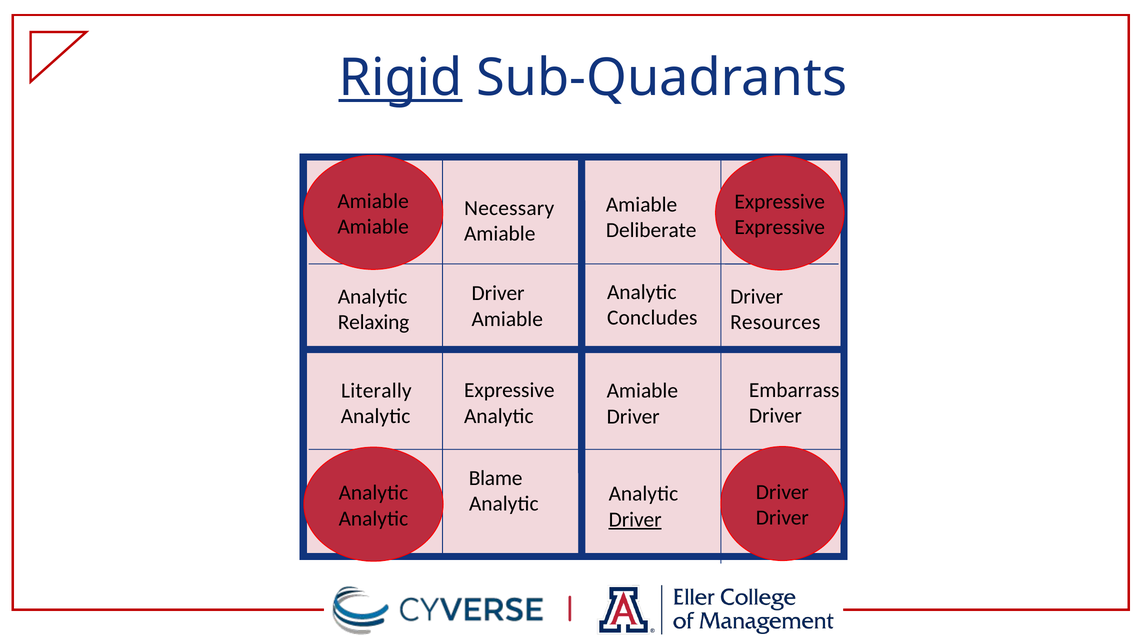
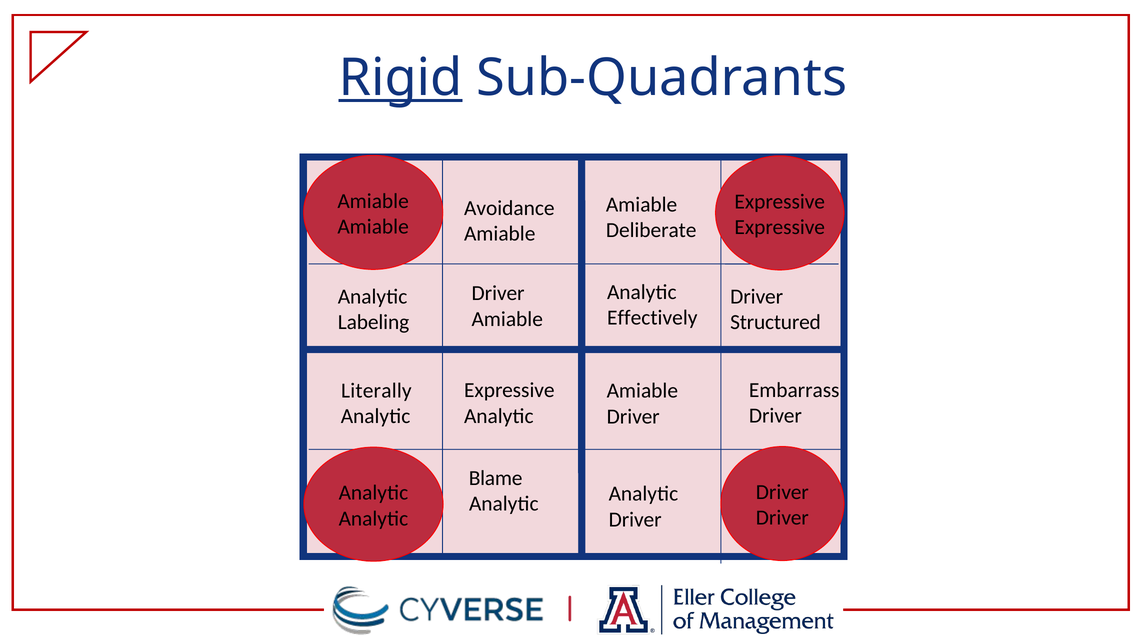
Necessary: Necessary -> Avoidance
Concludes: Concludes -> Effectively
Relaxing: Relaxing -> Labeling
Resources: Resources -> Structured
Driver at (635, 520) underline: present -> none
